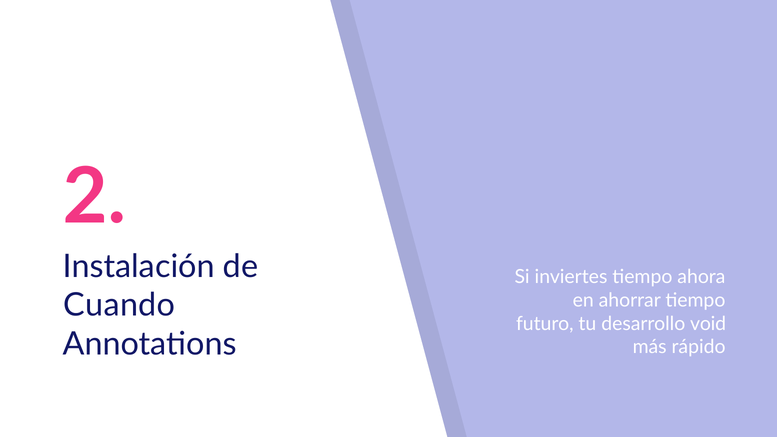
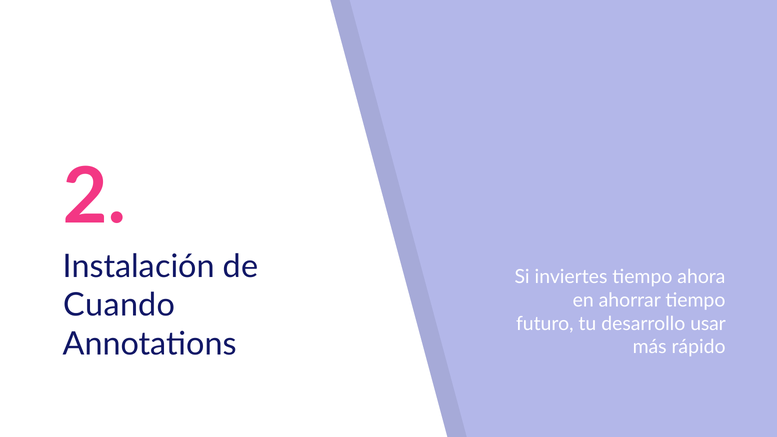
void: void -> usar
